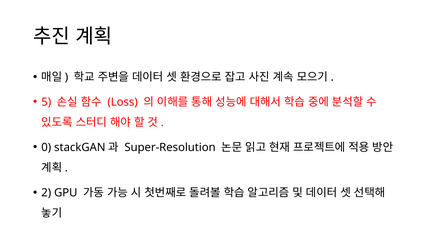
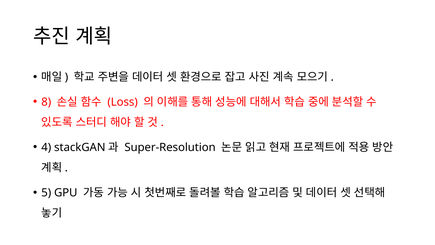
5: 5 -> 8
0: 0 -> 4
2: 2 -> 5
